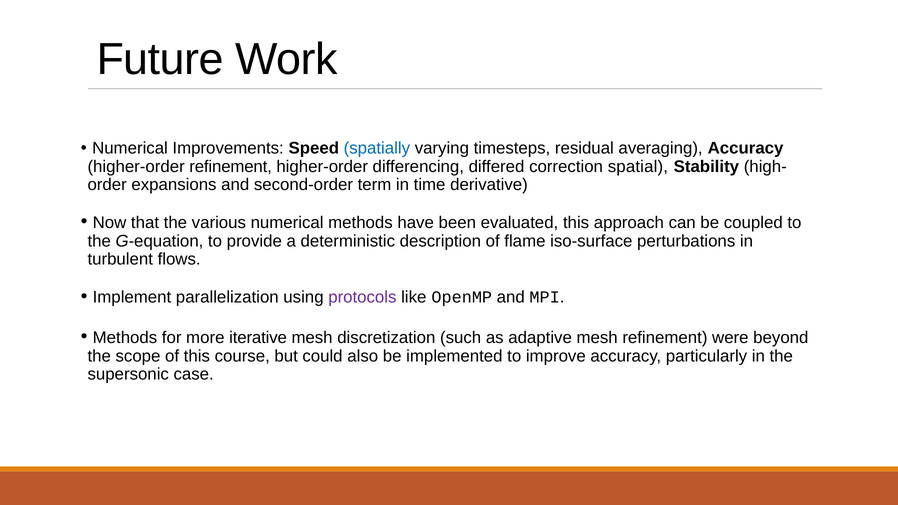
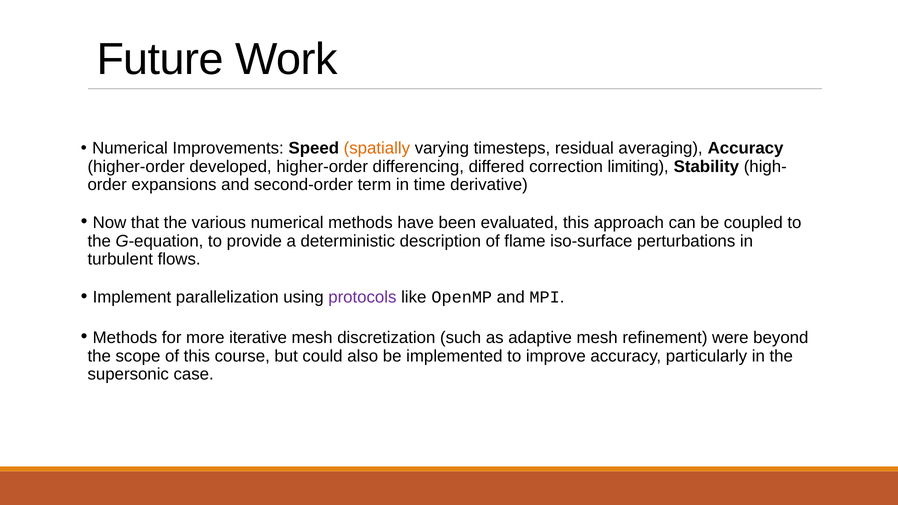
spatially colour: blue -> orange
higher-order refinement: refinement -> developed
spatial: spatial -> limiting
